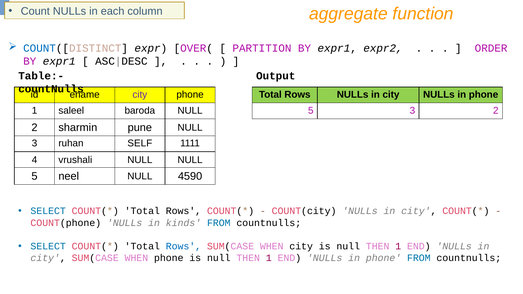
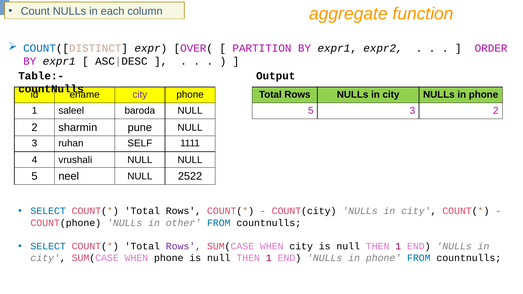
4590: 4590 -> 2522
kinds: kinds -> other
Rows at (183, 246) colour: blue -> purple
